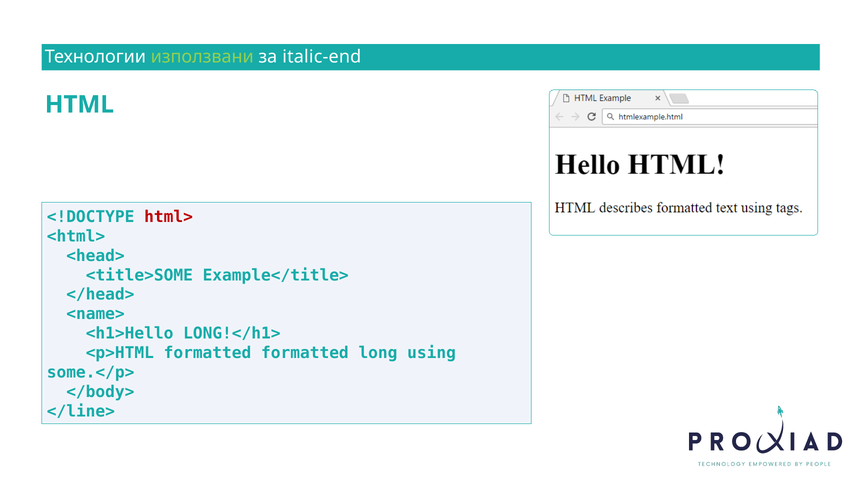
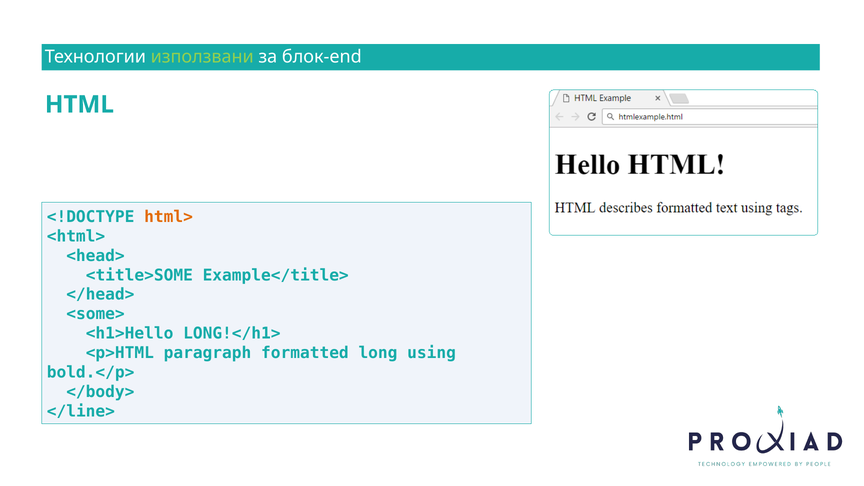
italic-end: italic-end -> блок-end
html> colour: red -> orange
<name>: <name> -> <some>
<p>HTML formatted: formatted -> paragraph
some.</p>: some.</p> -> bold.</p>
